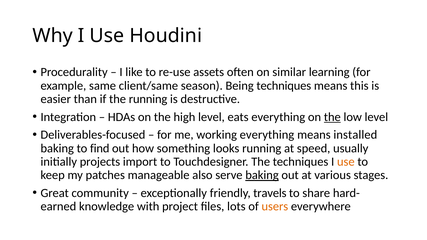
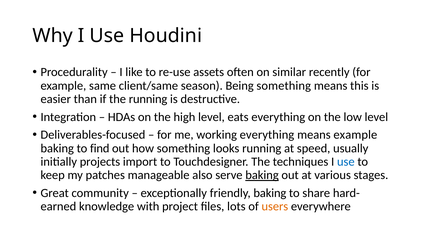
learning: learning -> recently
Being techniques: techniques -> something
the at (332, 117) underline: present -> none
means installed: installed -> example
use at (346, 162) colour: orange -> blue
friendly travels: travels -> baking
